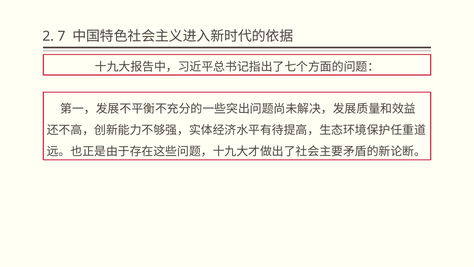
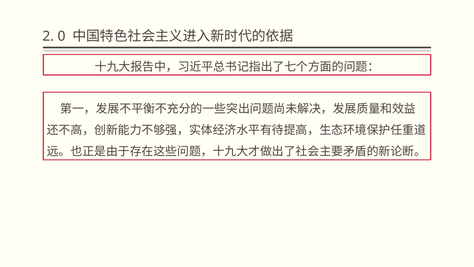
7: 7 -> 0
